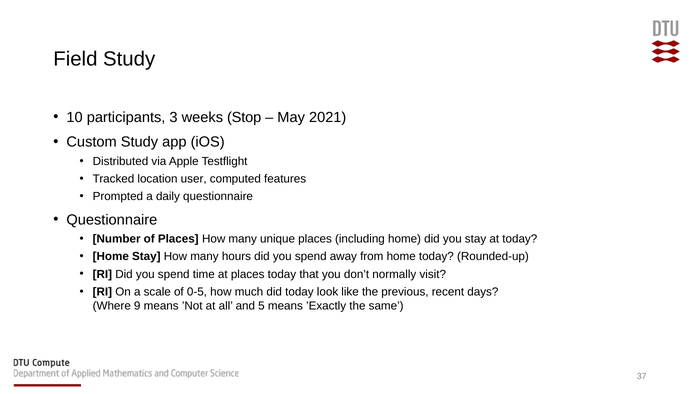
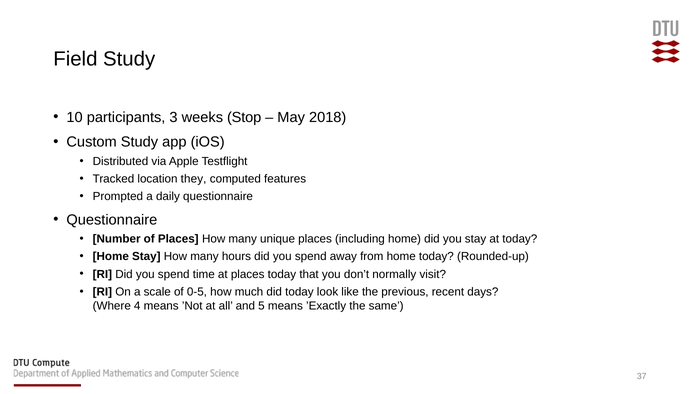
2021: 2021 -> 2018
user: user -> they
9: 9 -> 4
